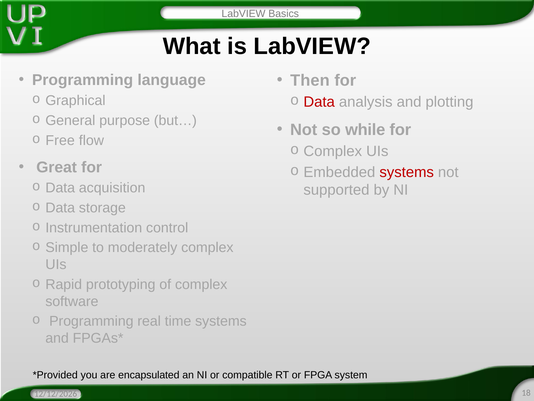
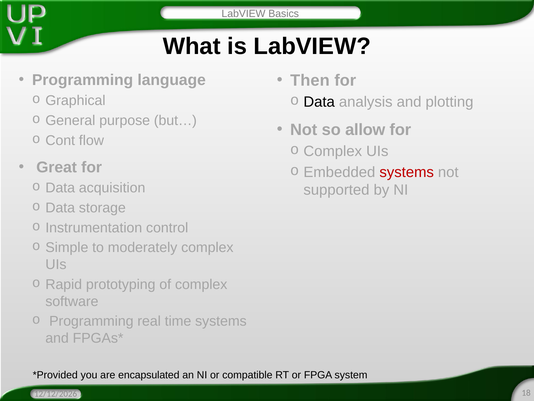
Data at (319, 102) colour: red -> black
while: while -> allow
Free: Free -> Cont
